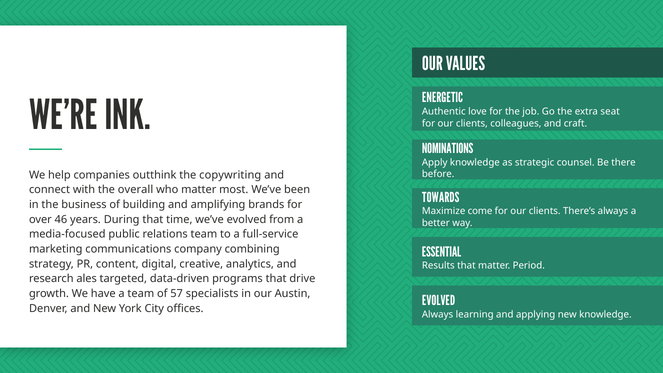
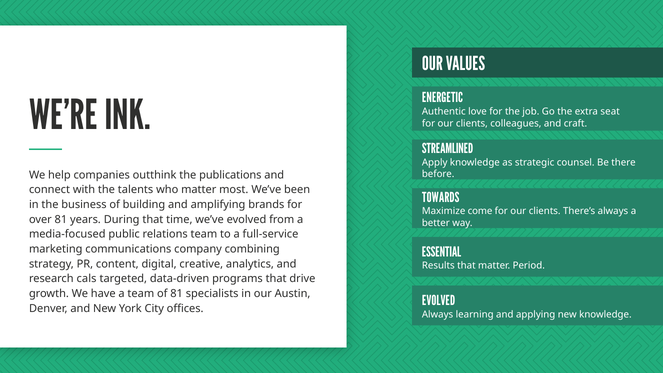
NOMINATIONS: NOMINATIONS -> STREAMLINED
copywriting: copywriting -> publications
overall: overall -> talents
over 46: 46 -> 81
ales: ales -> cals
of 57: 57 -> 81
